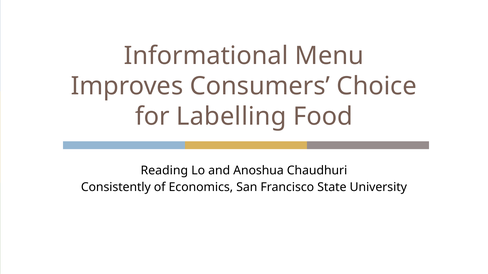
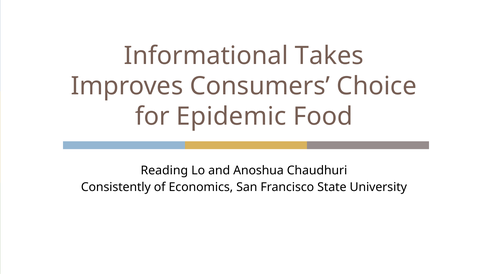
Menu: Menu -> Takes
Labelling: Labelling -> Epidemic
